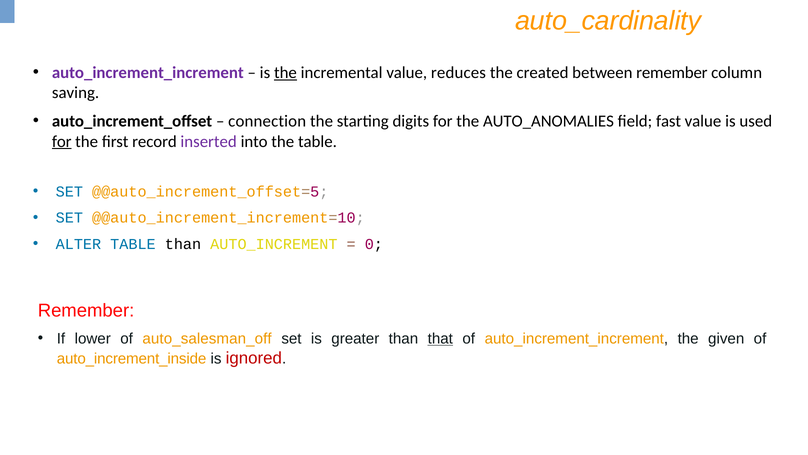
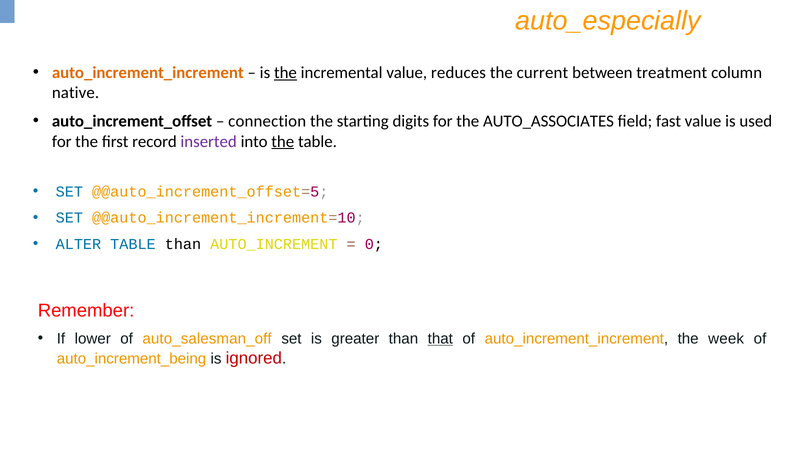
auto_cardinality: auto_cardinality -> auto_especially
auto_increment_increment at (148, 73) colour: purple -> orange
created: created -> current
between remember: remember -> treatment
saving: saving -> native
AUTO_ANOMALIES: AUTO_ANOMALIES -> AUTO_ASSOCIATES
for at (62, 141) underline: present -> none
the at (283, 141) underline: none -> present
given: given -> week
auto_increment_inside: auto_increment_inside -> auto_increment_being
